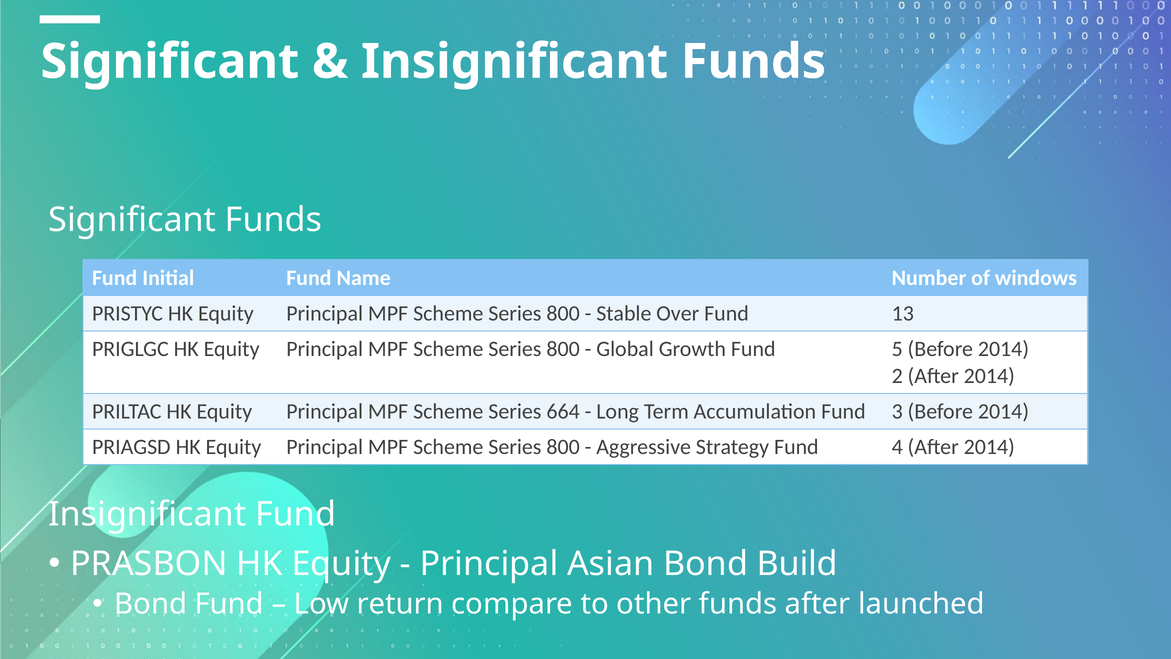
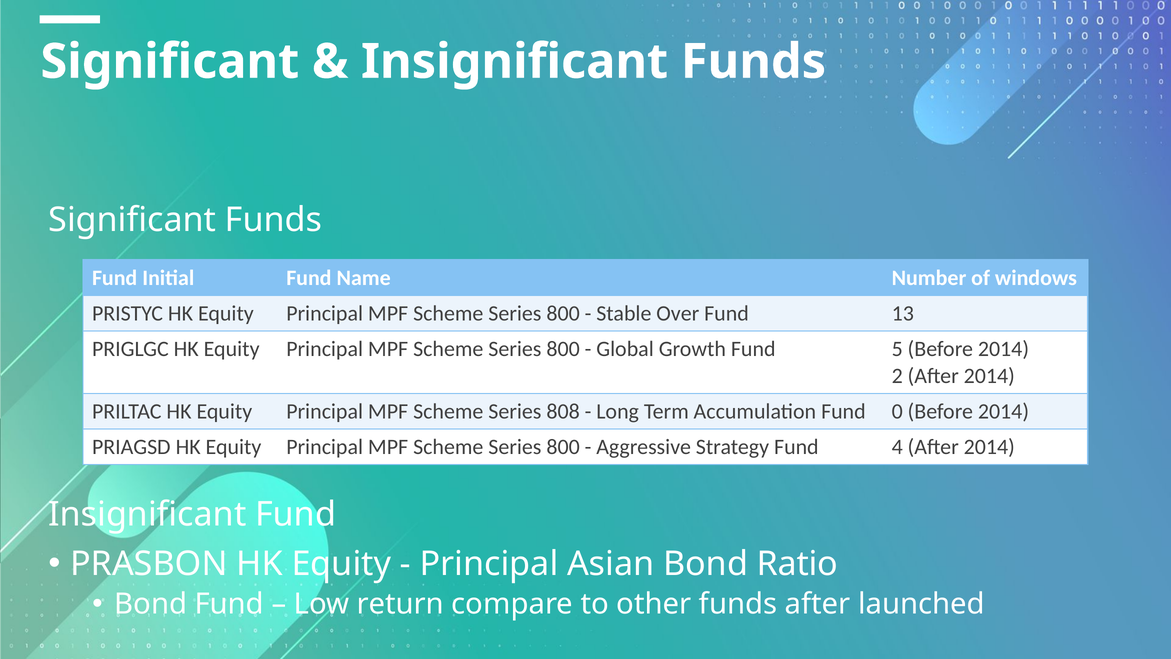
664: 664 -> 808
3: 3 -> 0
Build: Build -> Ratio
